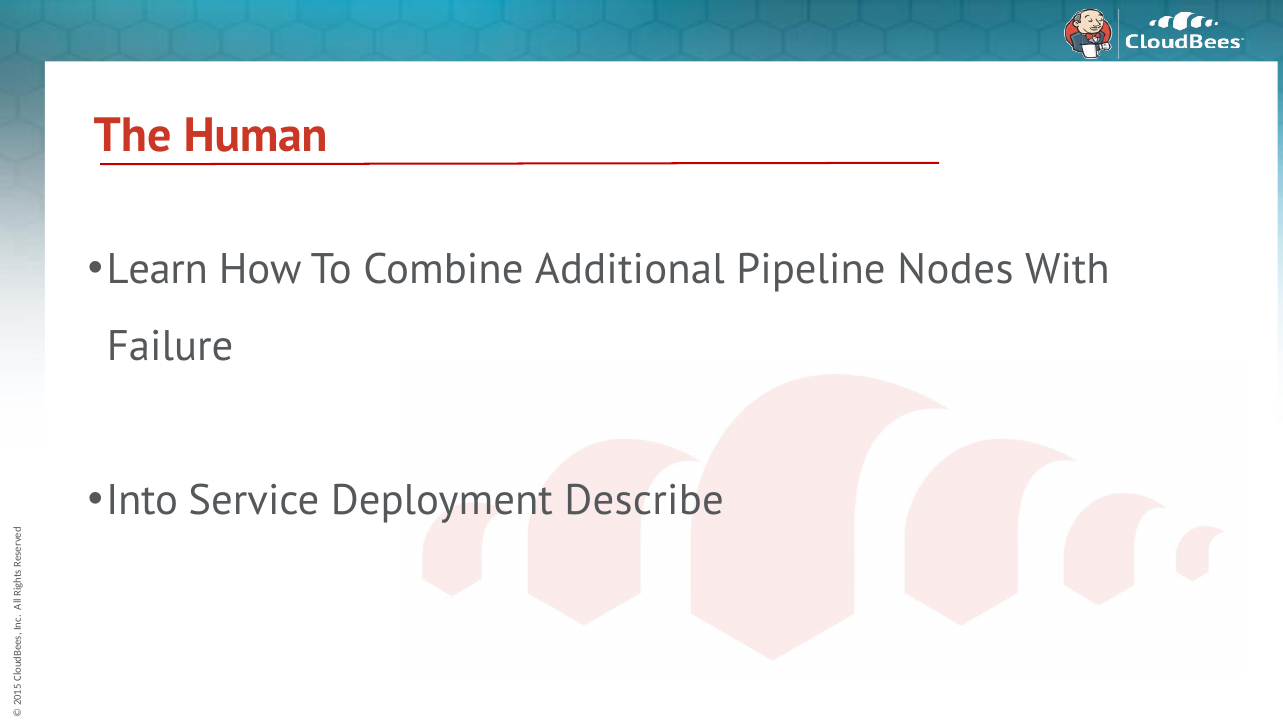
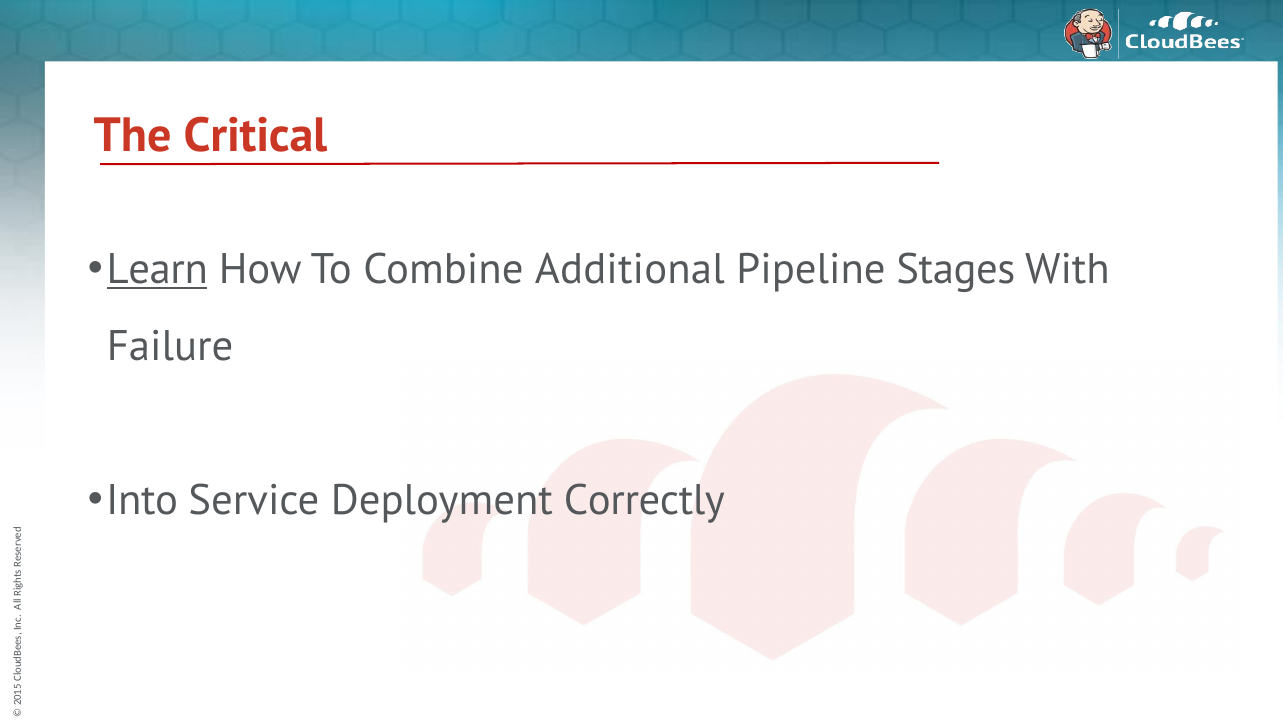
Human: Human -> Critical
Learn underline: none -> present
Nodes: Nodes -> Stages
Describe: Describe -> Correctly
